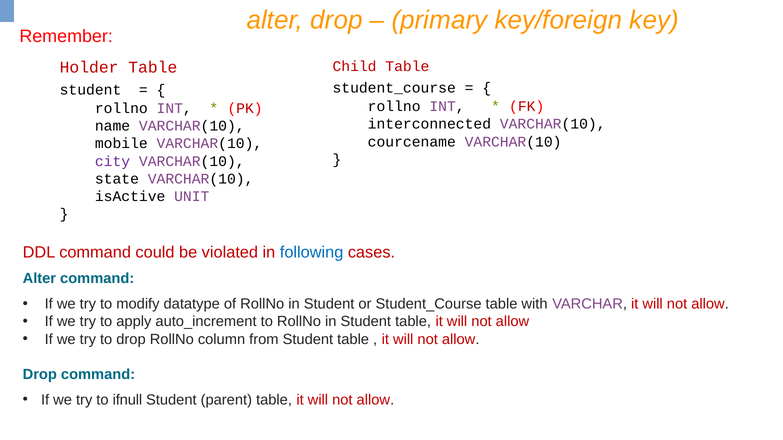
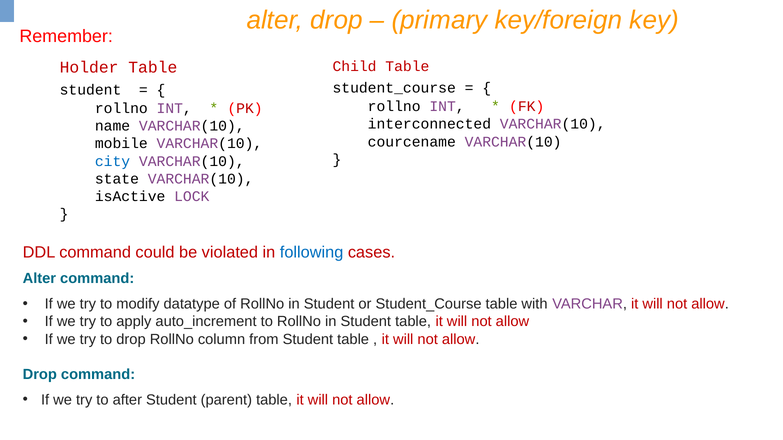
city colour: purple -> blue
UNIT: UNIT -> LOCK
ifnull: ifnull -> after
